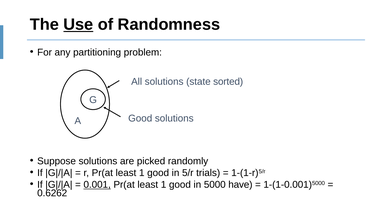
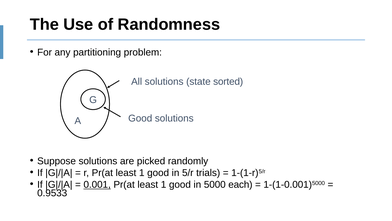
Use underline: present -> none
have: have -> each
0.6262: 0.6262 -> 0.9533
